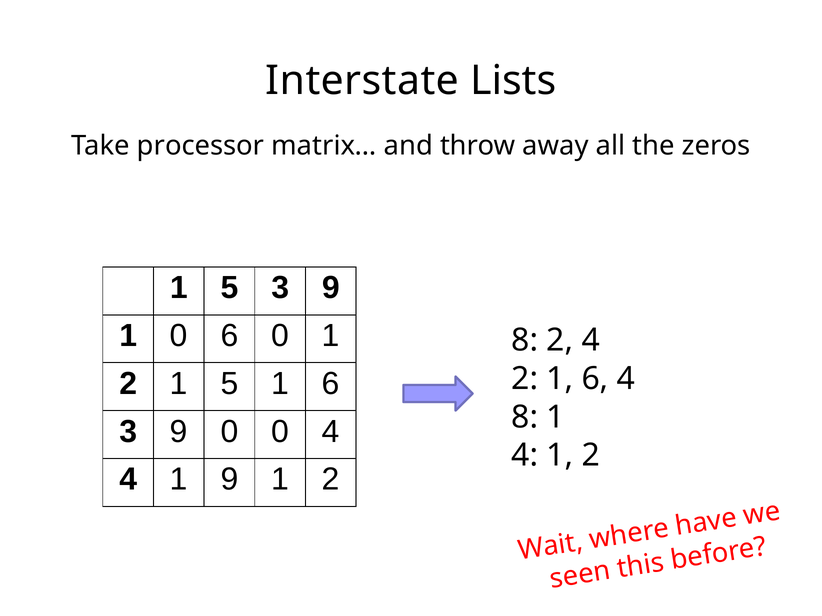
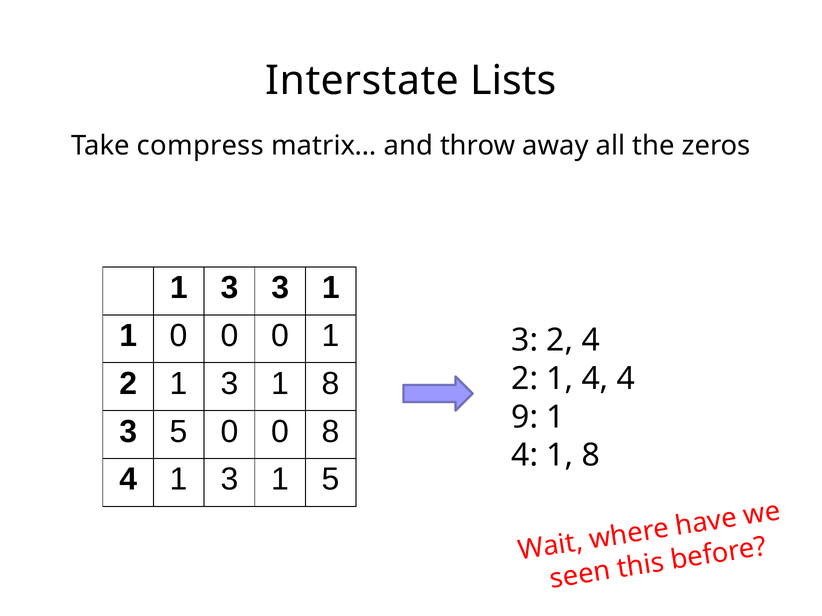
processor: processor -> compress
5 at (230, 288): 5 -> 3
9 at (331, 288): 9 -> 1
1 0 6: 6 -> 0
8 at (525, 341): 8 -> 3
5 at (230, 384): 5 -> 3
6 at (331, 384): 6 -> 8
2 1 6: 6 -> 4
8 at (525, 417): 8 -> 9
9 at (179, 432): 9 -> 5
0 4: 4 -> 8
4 1 2: 2 -> 8
4 1 9: 9 -> 3
2 at (331, 480): 2 -> 5
